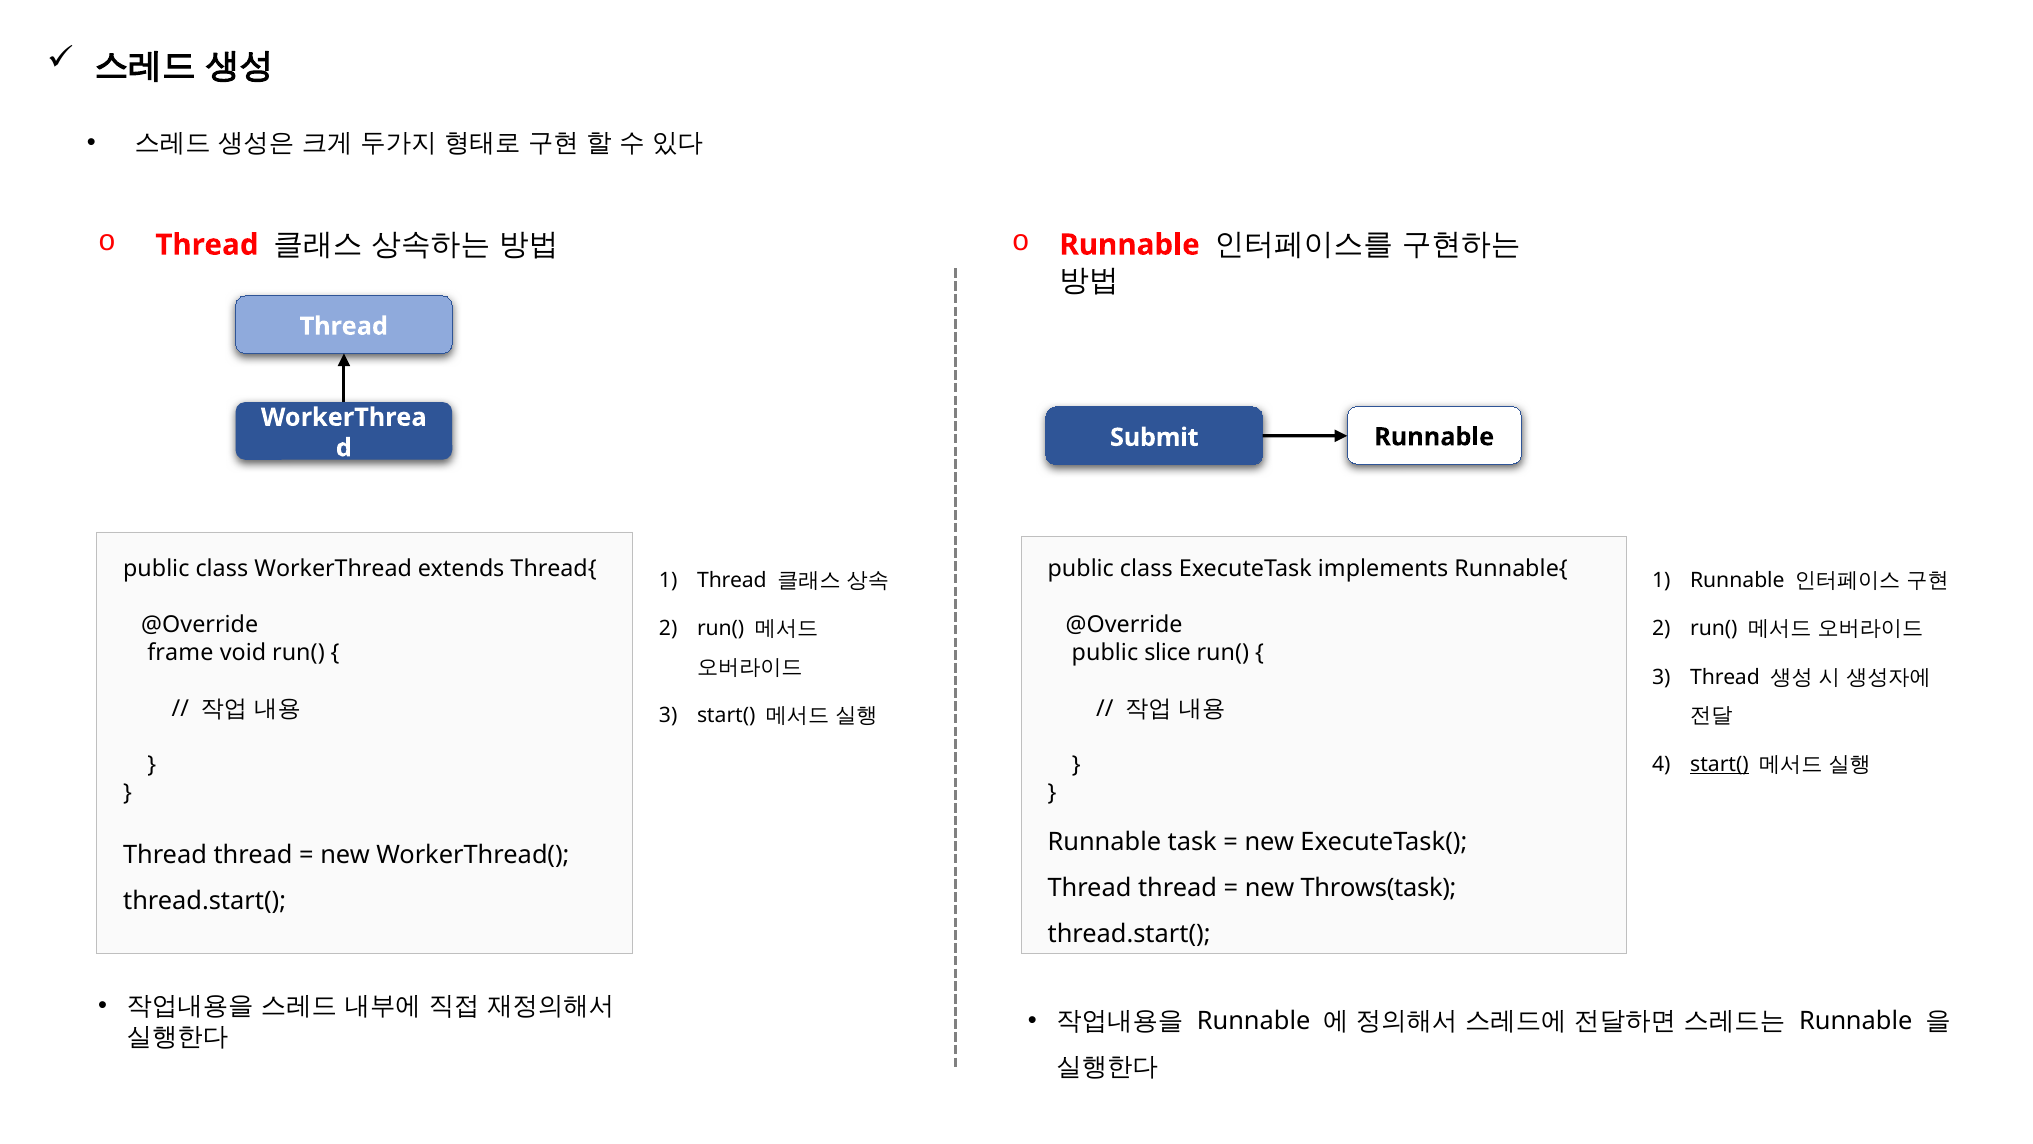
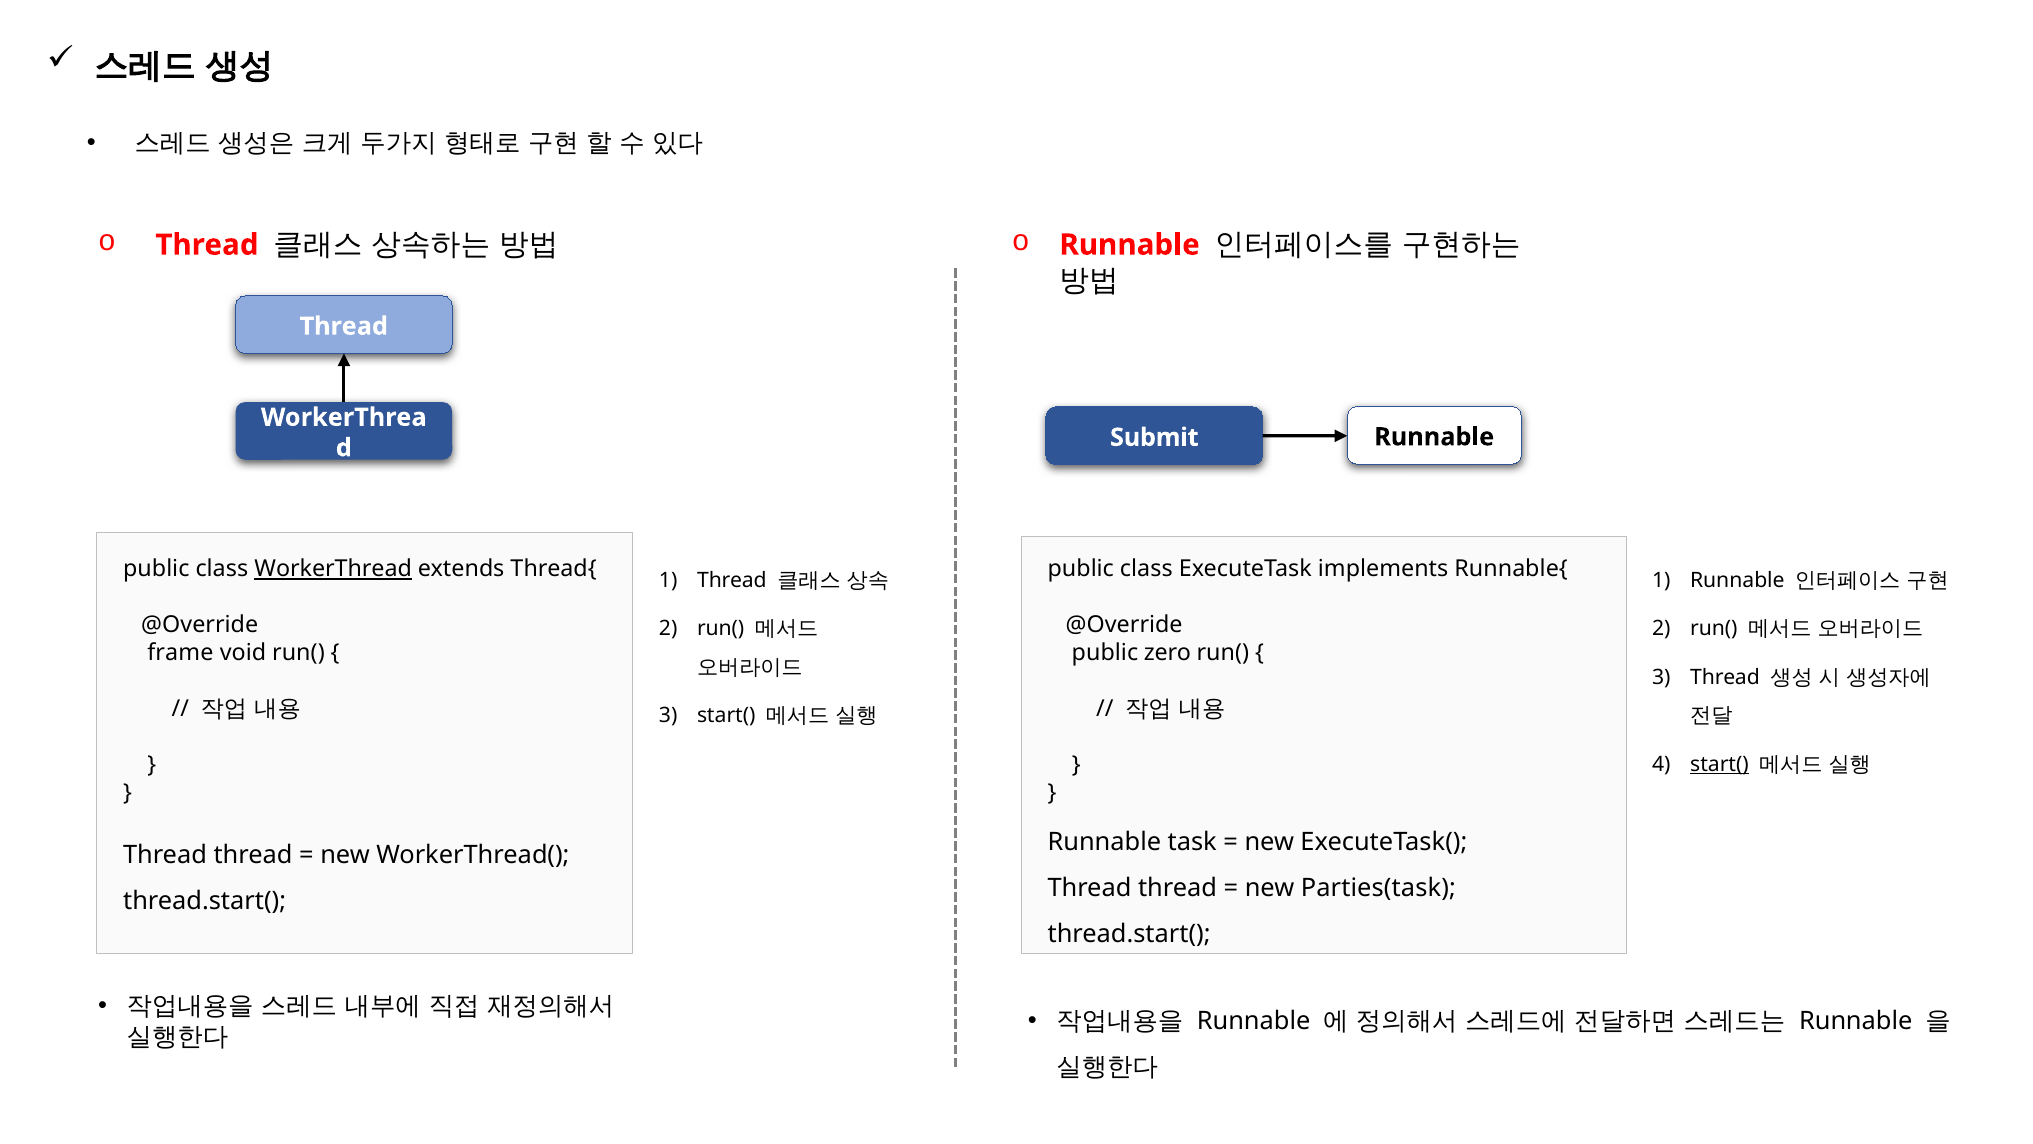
WorkerThread underline: none -> present
slice: slice -> zero
Throws(task: Throws(task -> Parties(task
